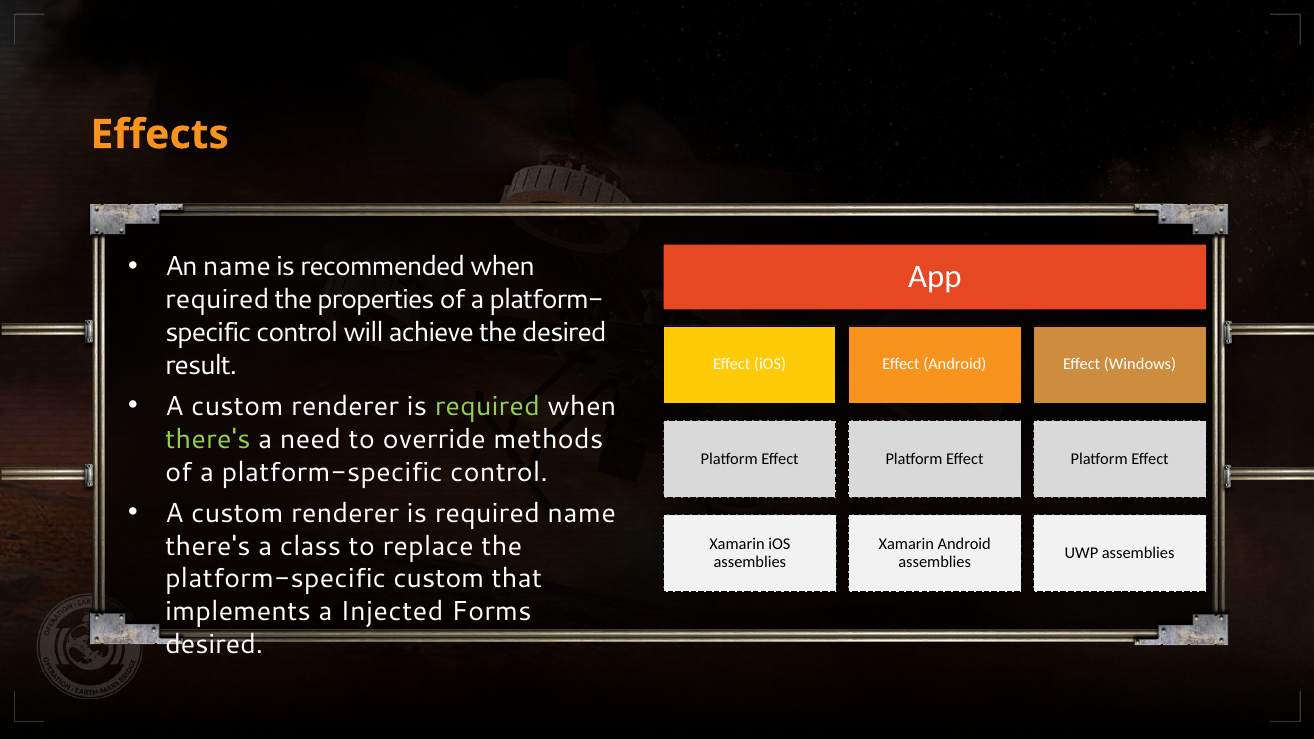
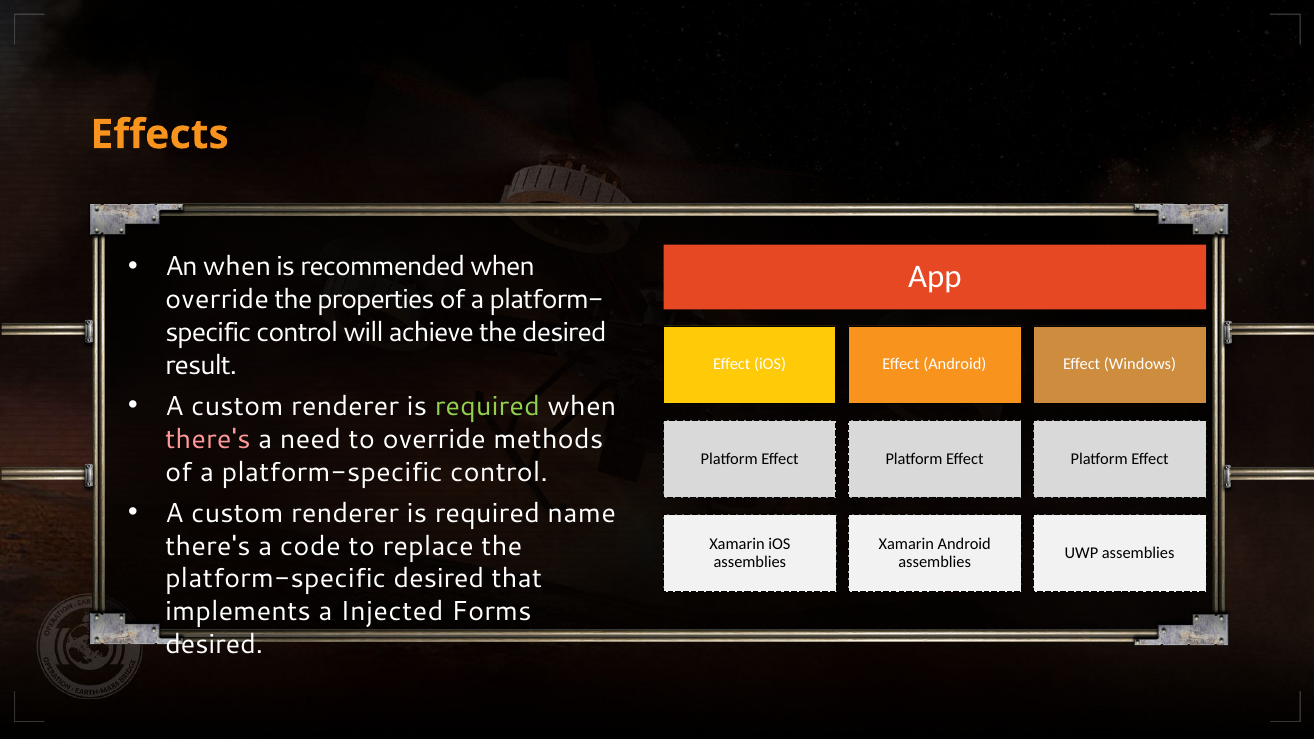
An name: name -> when
required at (217, 300): required -> override
there's at (208, 439) colour: light green -> pink
class: class -> code
platform-specific custom: custom -> desired
